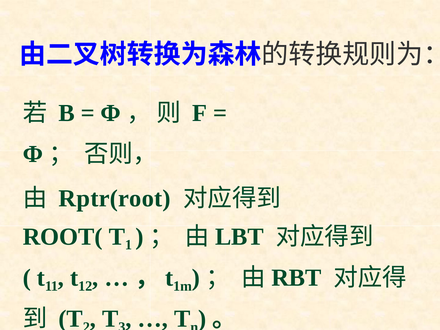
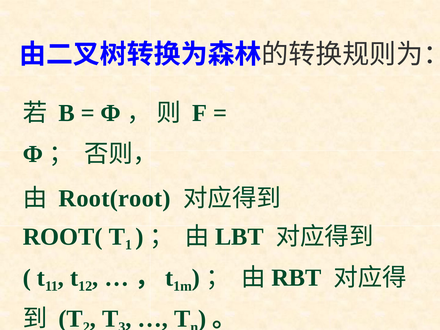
Rptr(root: Rptr(root -> Root(root
